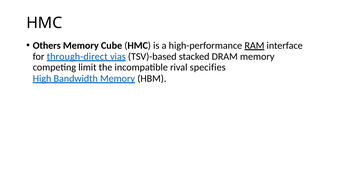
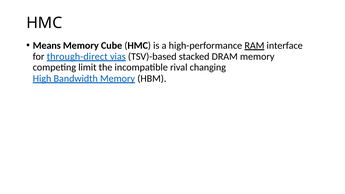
Others: Others -> Means
specifies: specifies -> changing
